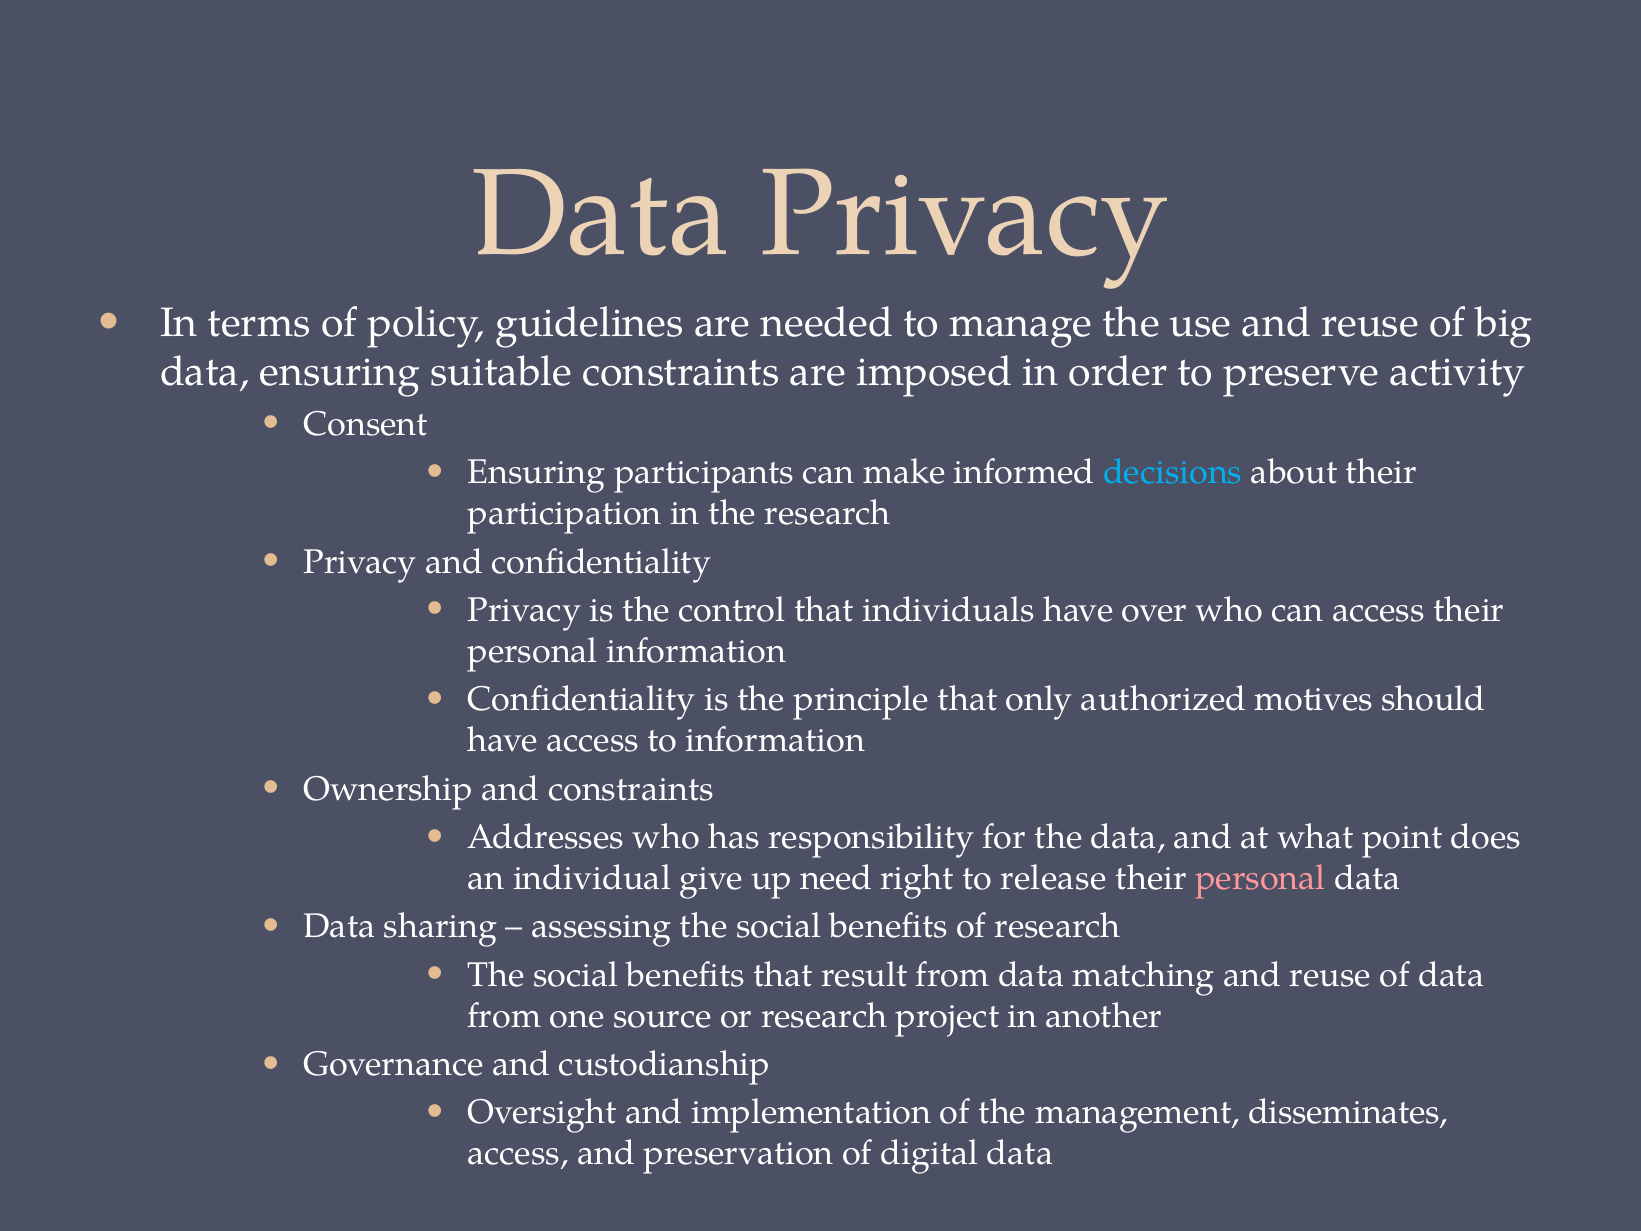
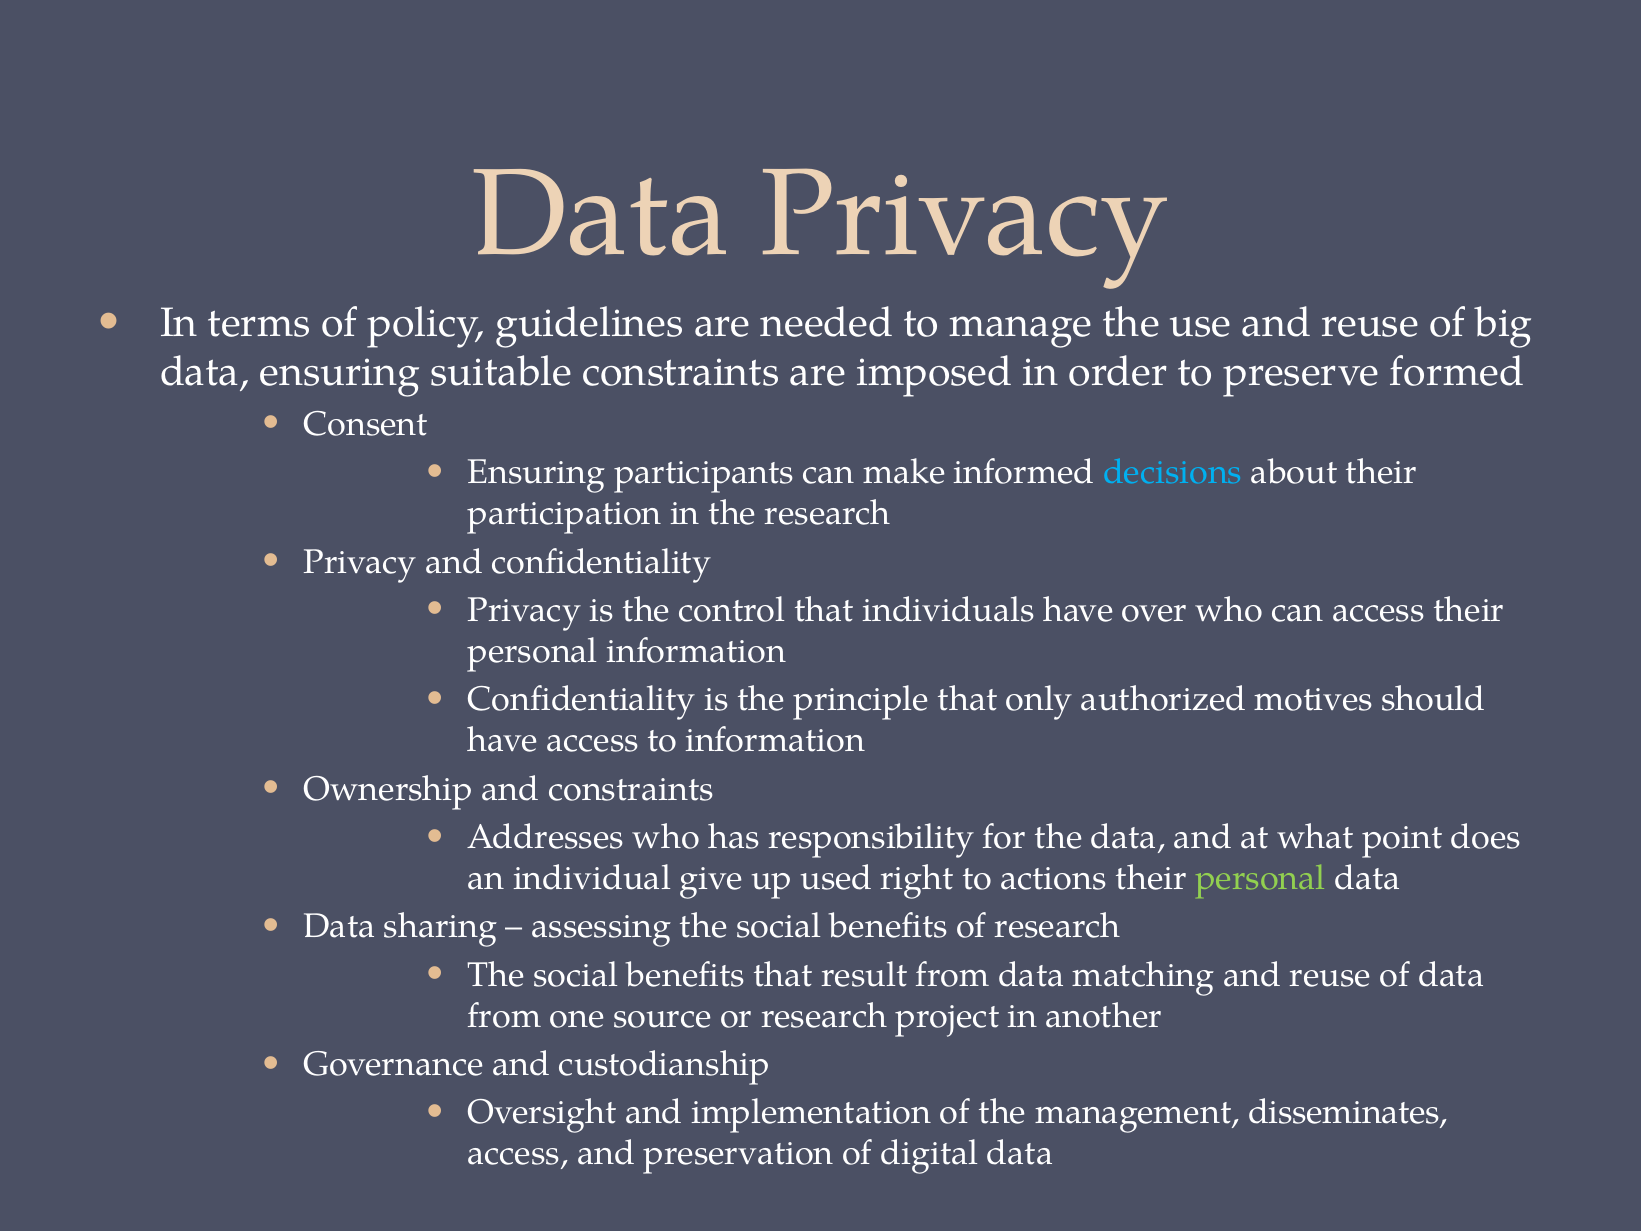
activity: activity -> formed
need: need -> used
release: release -> actions
personal at (1261, 878) colour: pink -> light green
